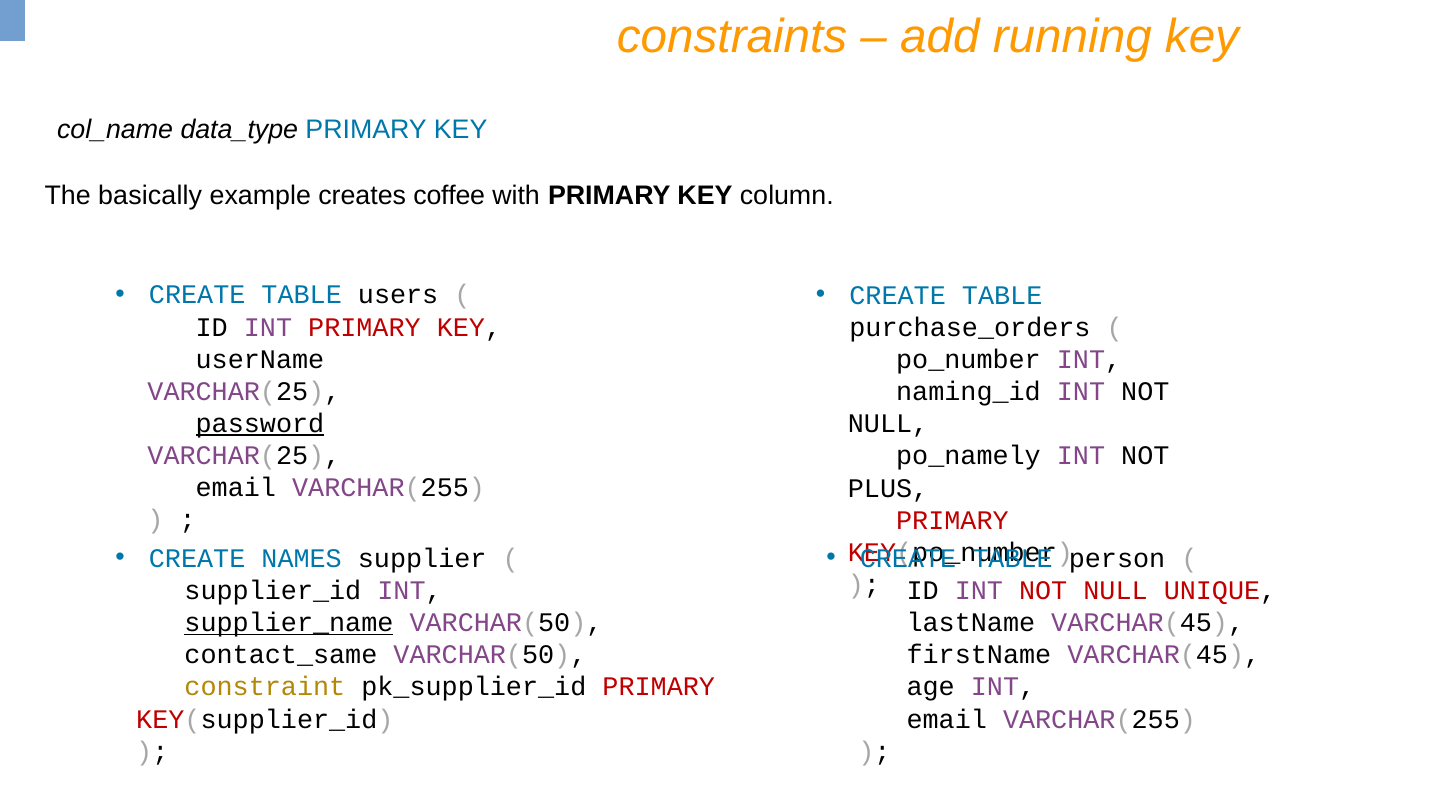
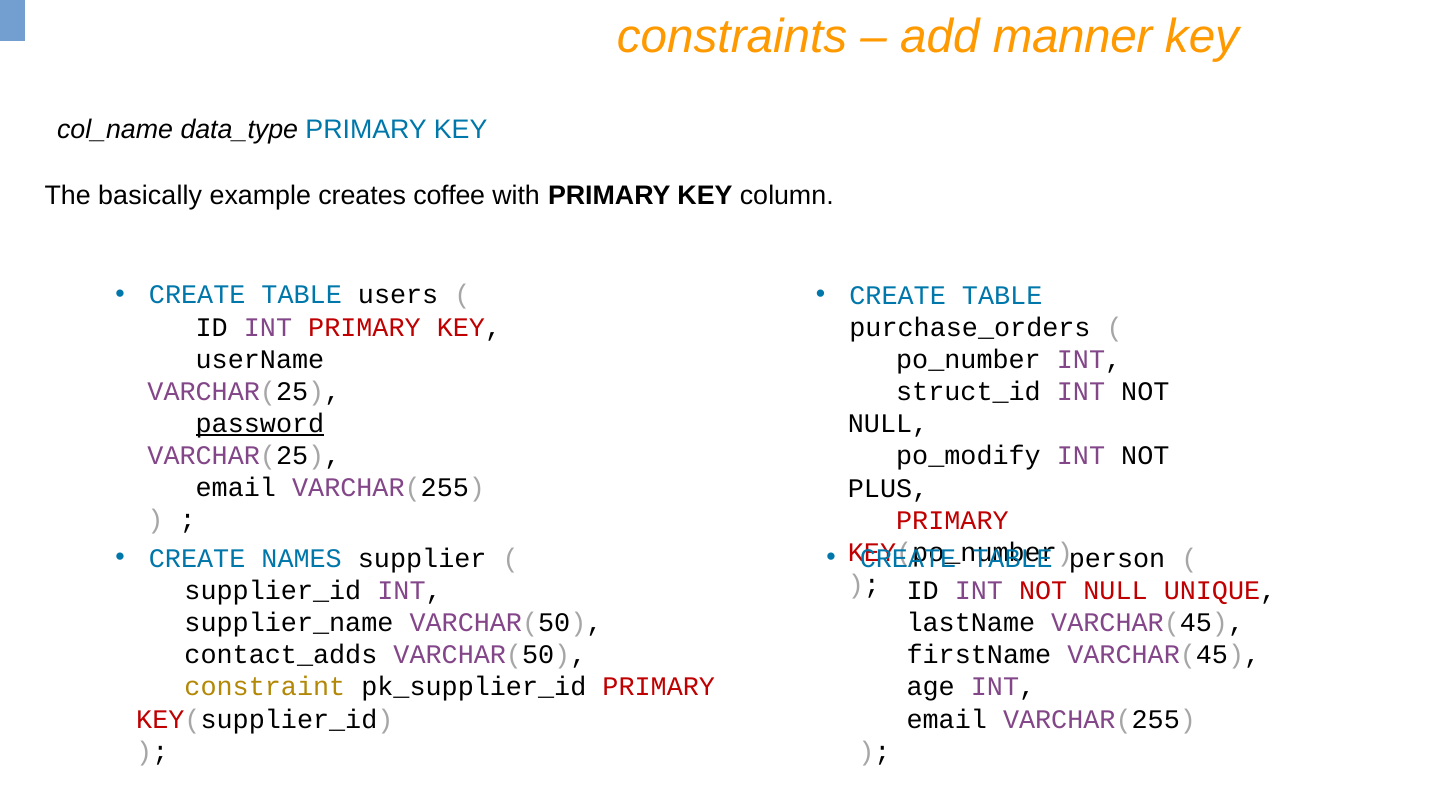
running: running -> manner
naming_id: naming_id -> struct_id
po_namely: po_namely -> po_modify
supplier_name underline: present -> none
contact_same: contact_same -> contact_adds
